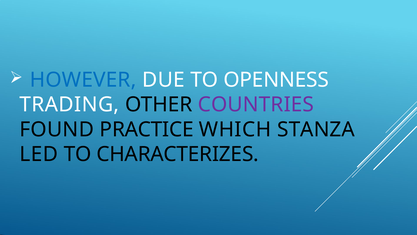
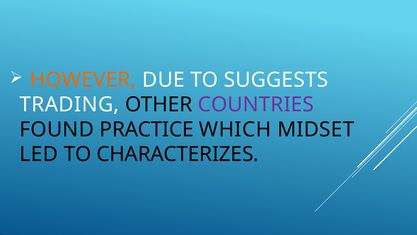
HOWEVER colour: blue -> orange
OPENNESS: OPENNESS -> SUGGESTS
STANZA: STANZA -> MIDSET
